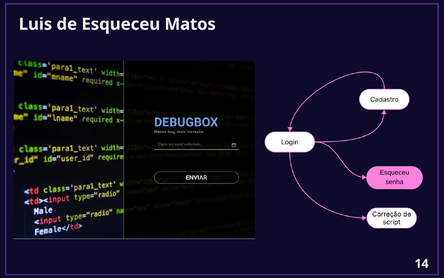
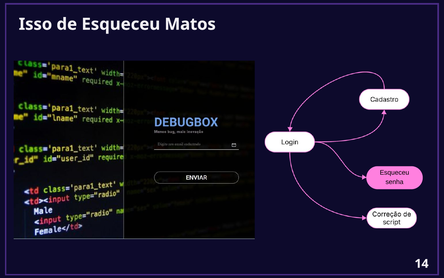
Luis: Luis -> Isso
